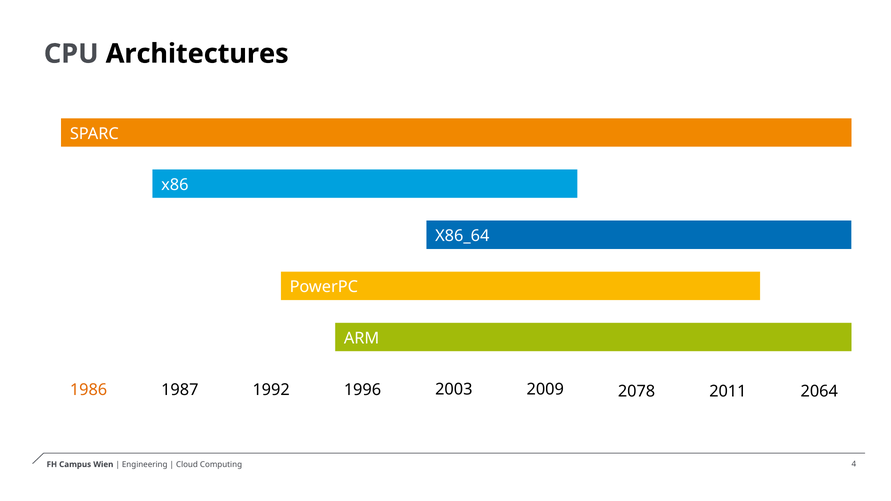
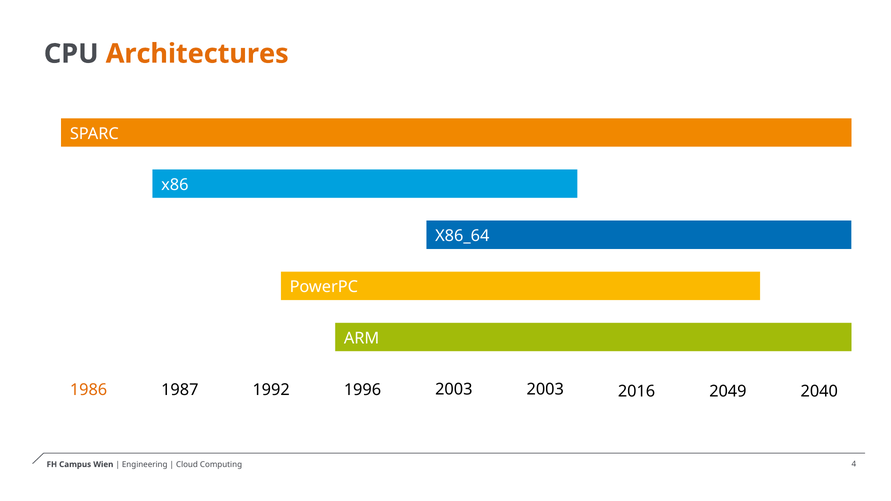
Architectures colour: black -> orange
2009 at (545, 390): 2009 -> 2003
2078: 2078 -> 2016
2011: 2011 -> 2049
2064: 2064 -> 2040
